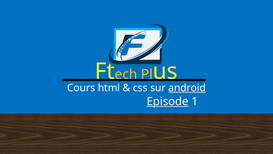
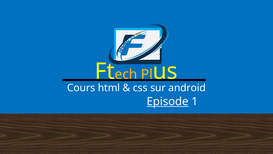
android underline: present -> none
